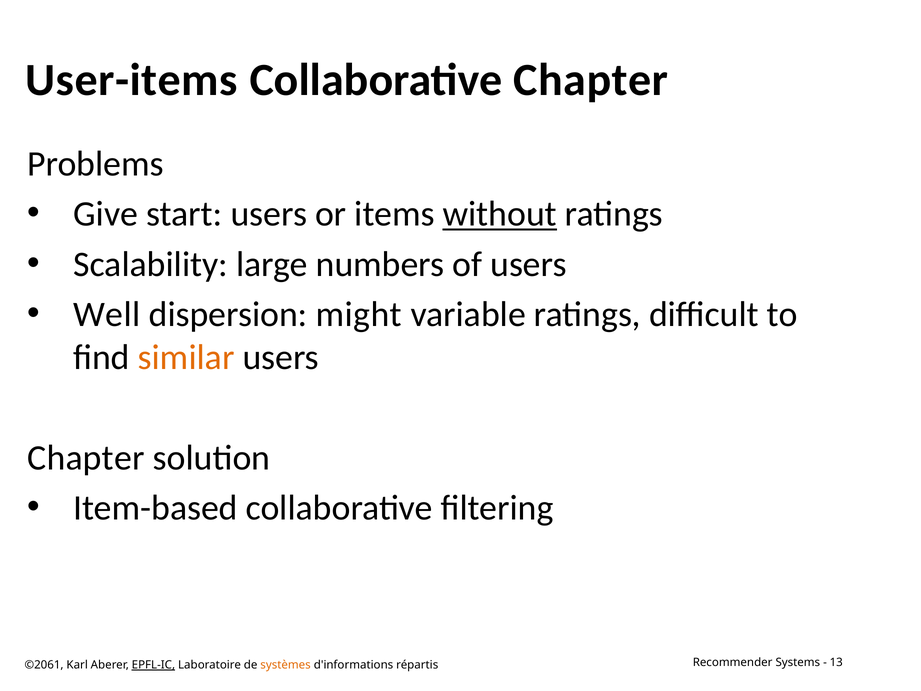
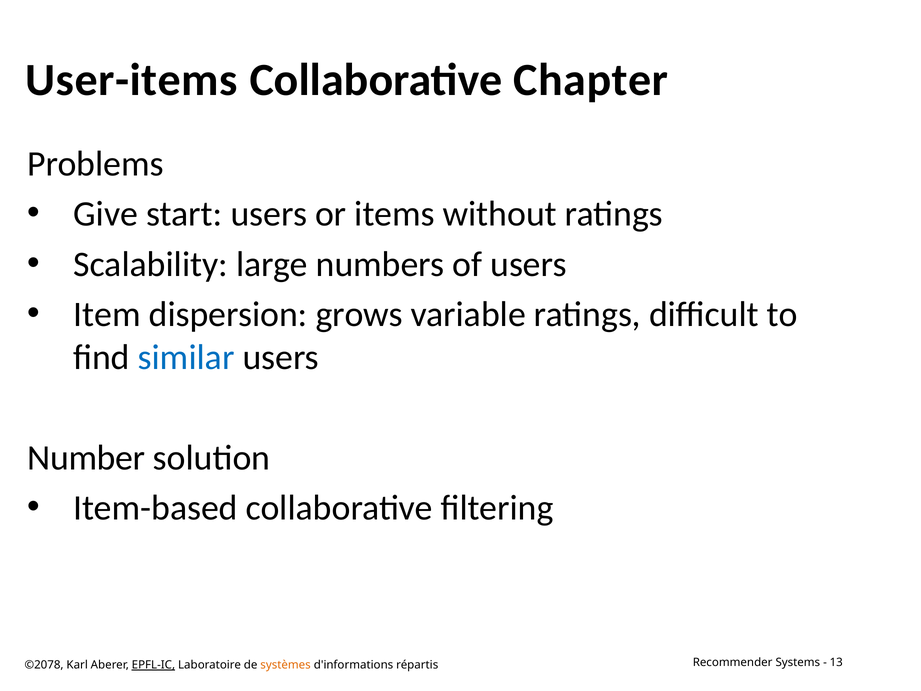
without underline: present -> none
Well: Well -> Item
might: might -> grows
similar colour: orange -> blue
Chapter at (86, 458): Chapter -> Number
©2061: ©2061 -> ©2078
